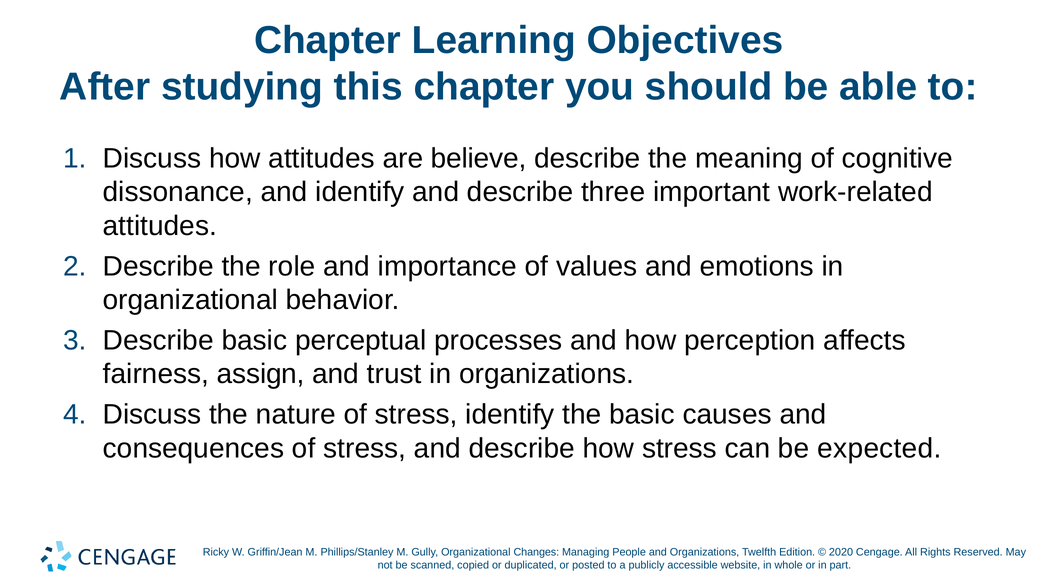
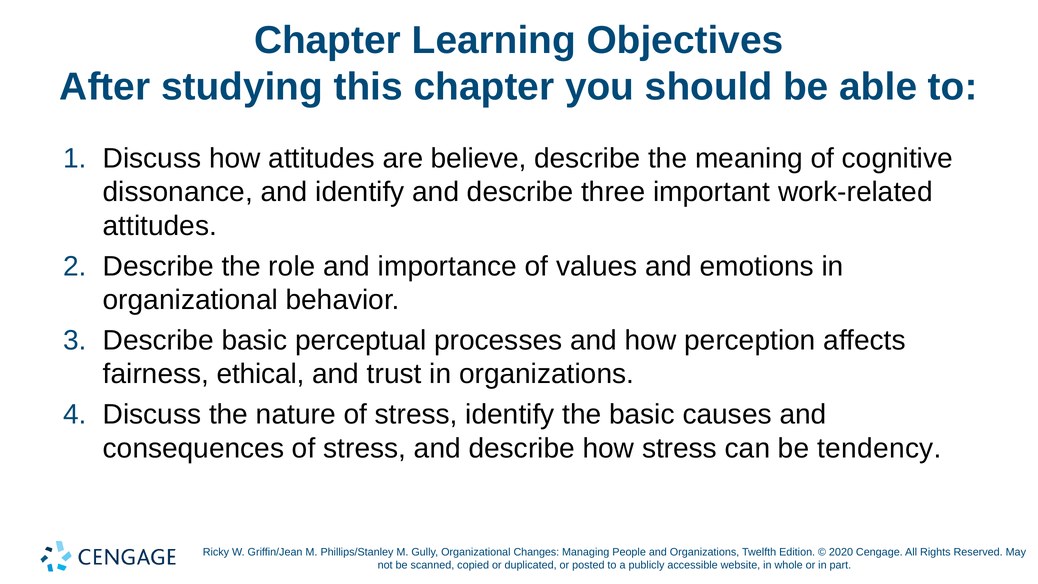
assign: assign -> ethical
expected: expected -> tendency
